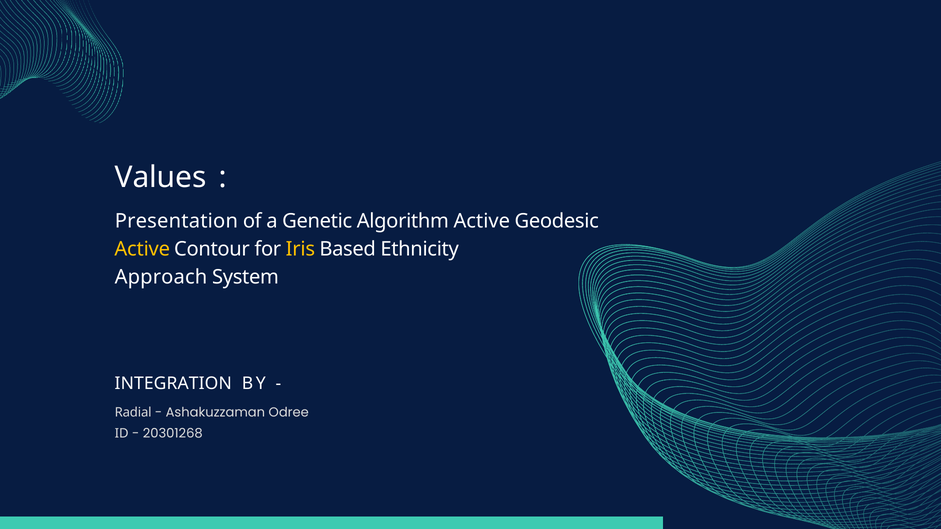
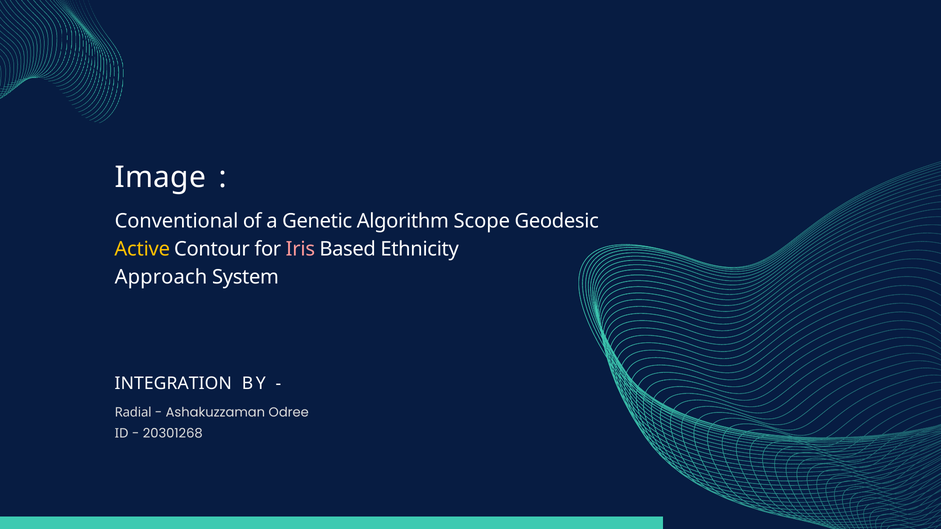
Values: Values -> Image
Presentation: Presentation -> Conventional
Algorithm Active: Active -> Scope
Iris colour: yellow -> pink
